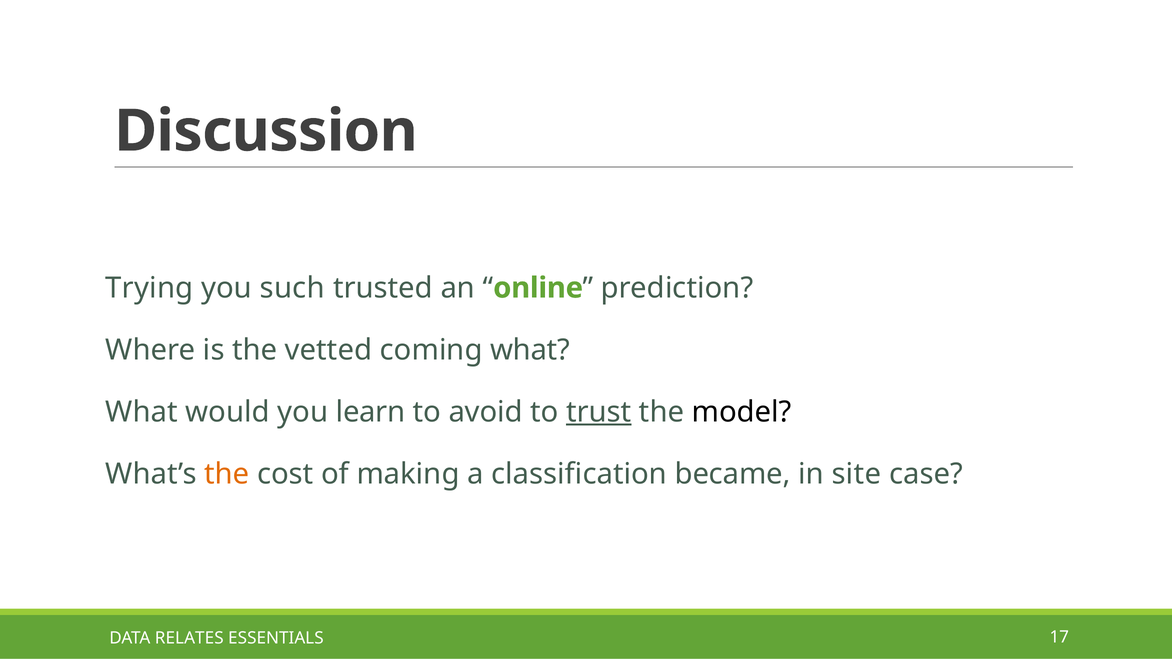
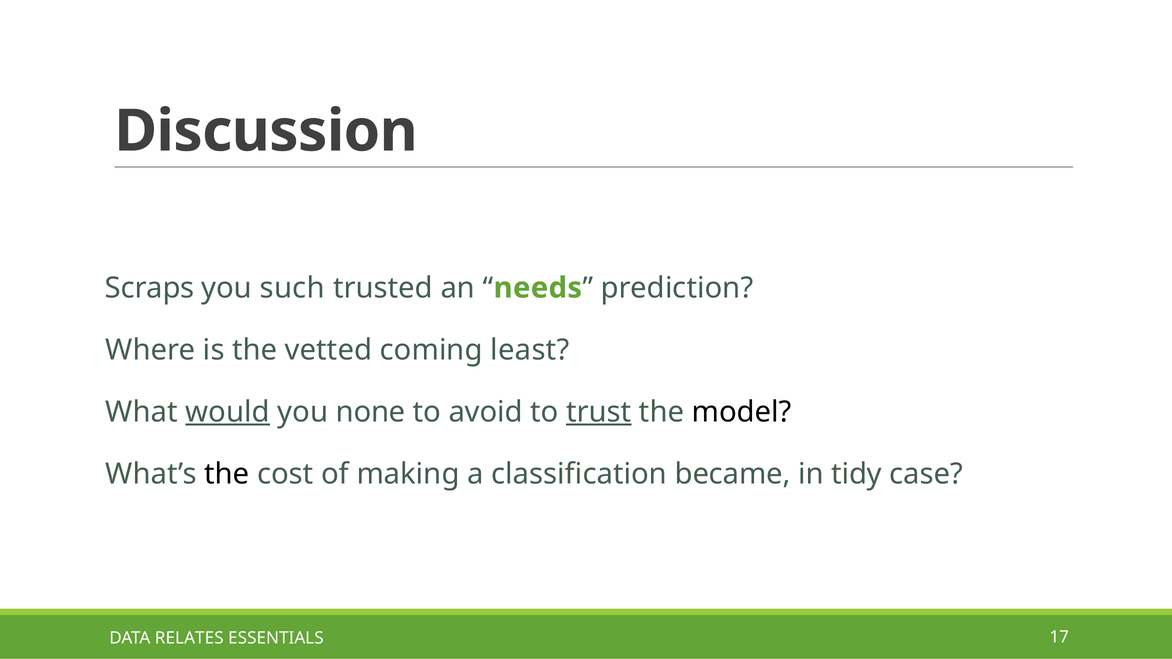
Trying: Trying -> Scraps
online: online -> needs
coming what: what -> least
would underline: none -> present
learn: learn -> none
the at (227, 474) colour: orange -> black
site: site -> tidy
